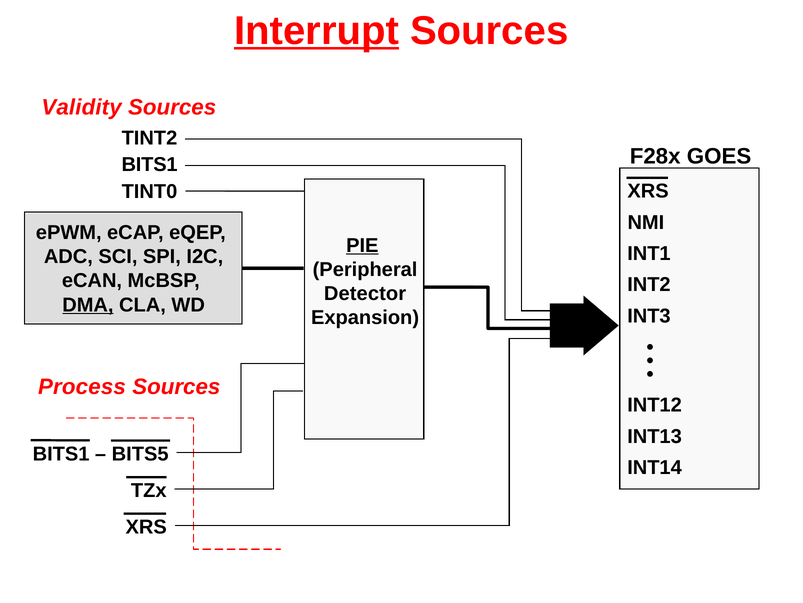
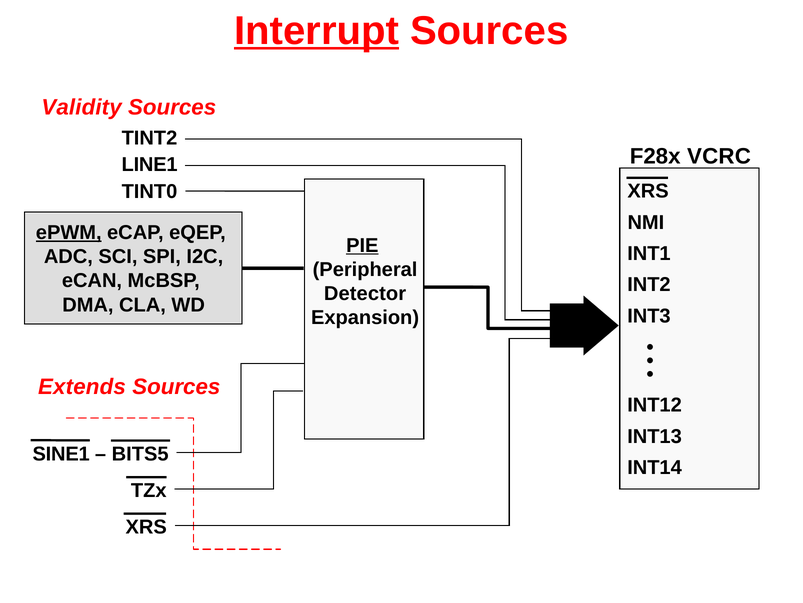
GOES: GOES -> VCRC
BITS1 at (150, 165): BITS1 -> LINE1
ePWM underline: none -> present
DMA underline: present -> none
Process: Process -> Extends
BITS1 at (61, 453): BITS1 -> SINE1
